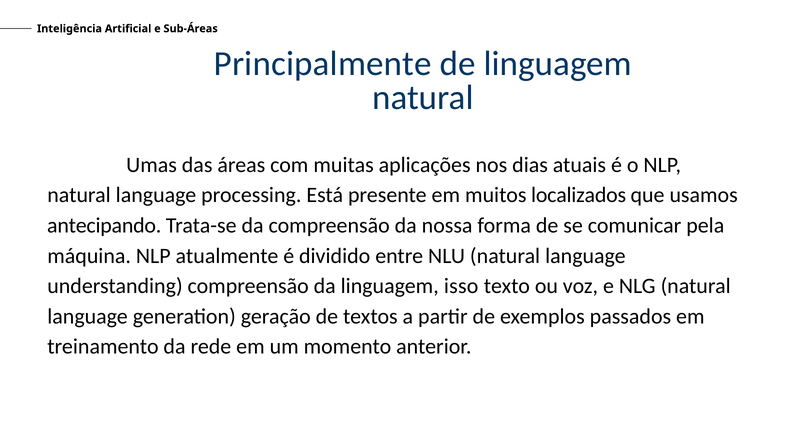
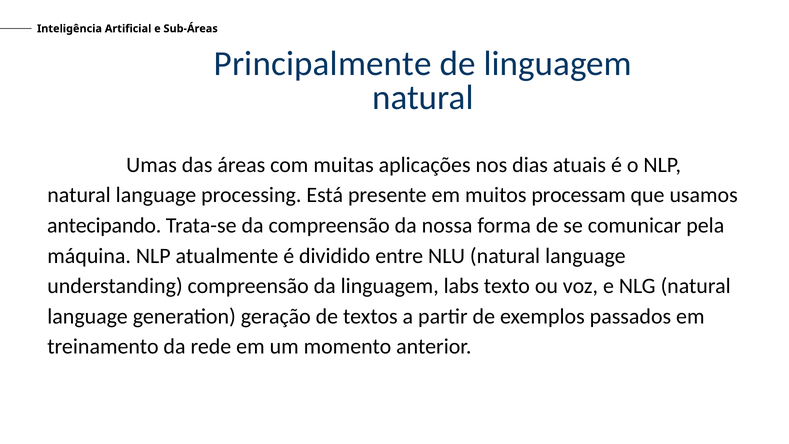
localizados: localizados -> processam
isso: isso -> labs
